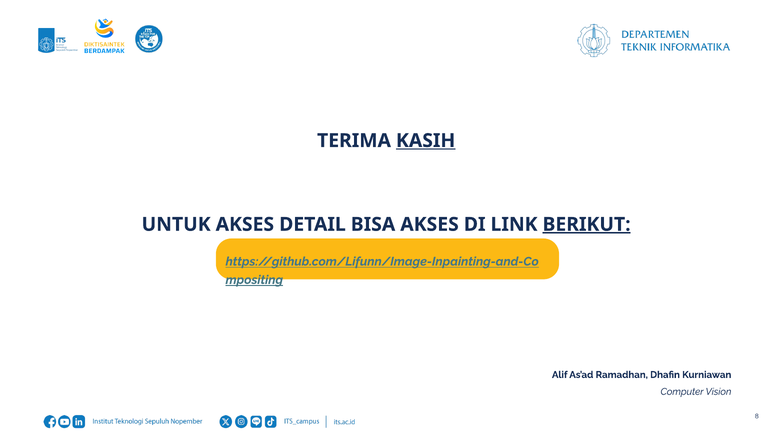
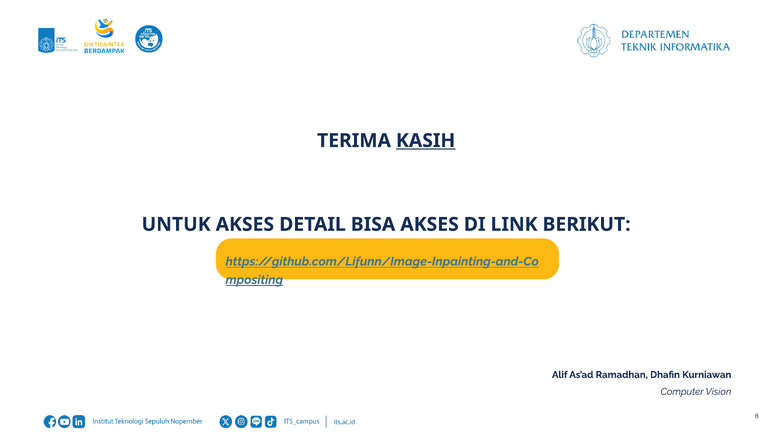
BERIKUT underline: present -> none
